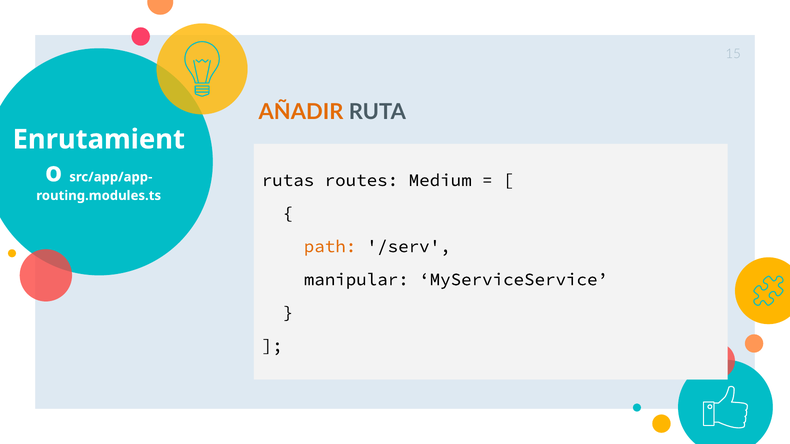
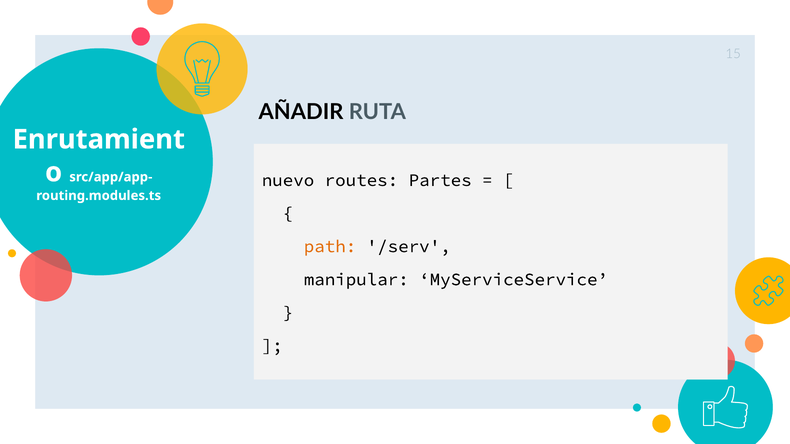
AÑADIR colour: orange -> black
rutas: rutas -> nuevo
Medium: Medium -> Partes
